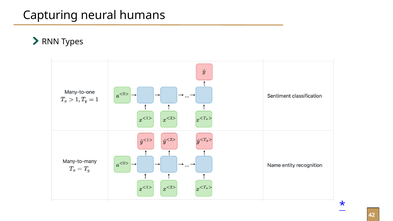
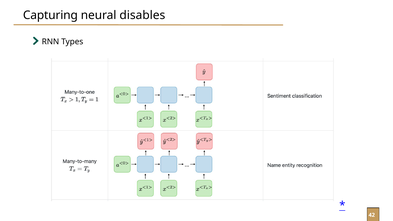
humans: humans -> disables
